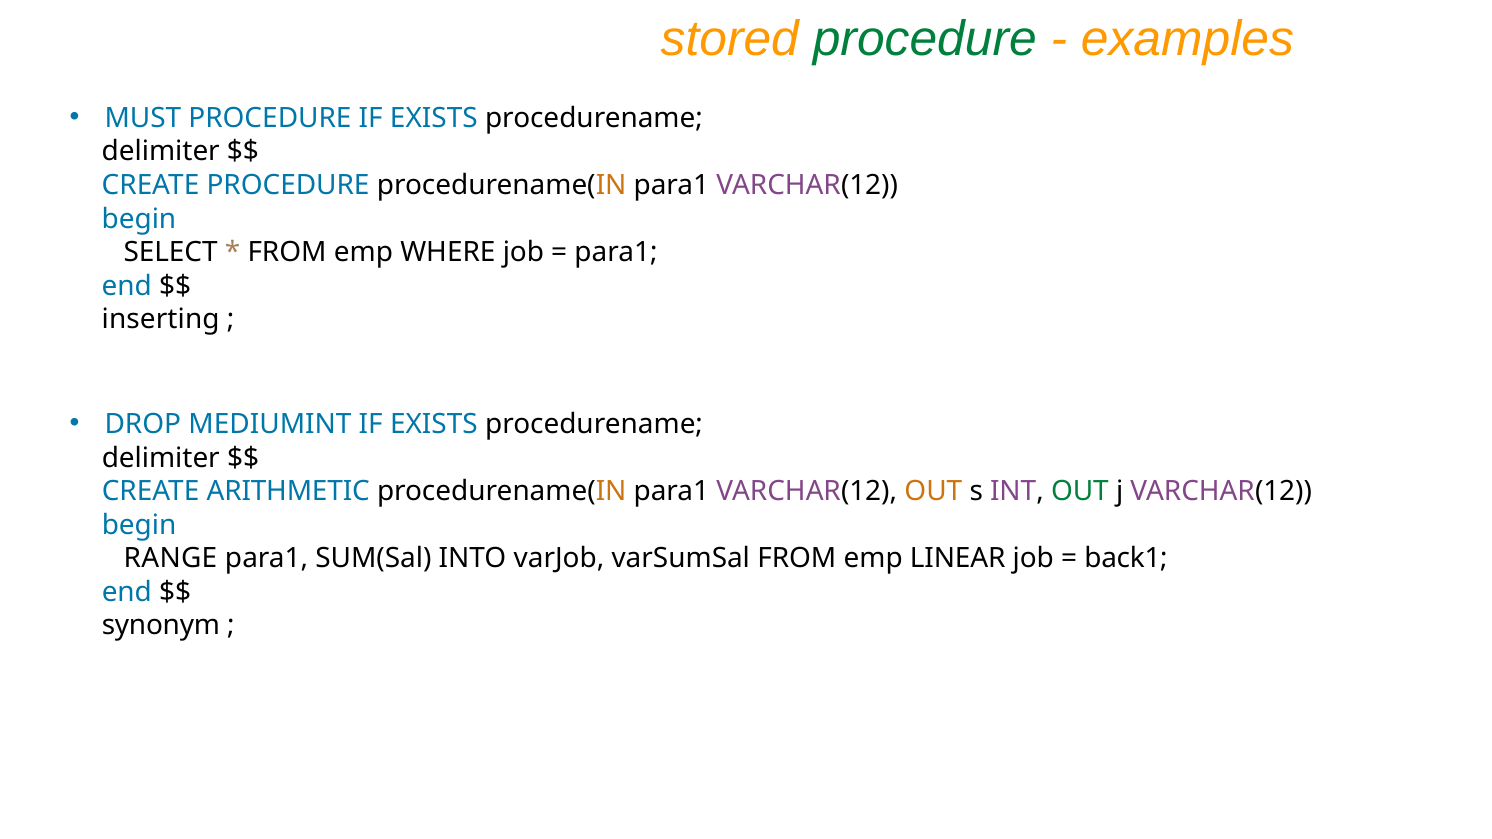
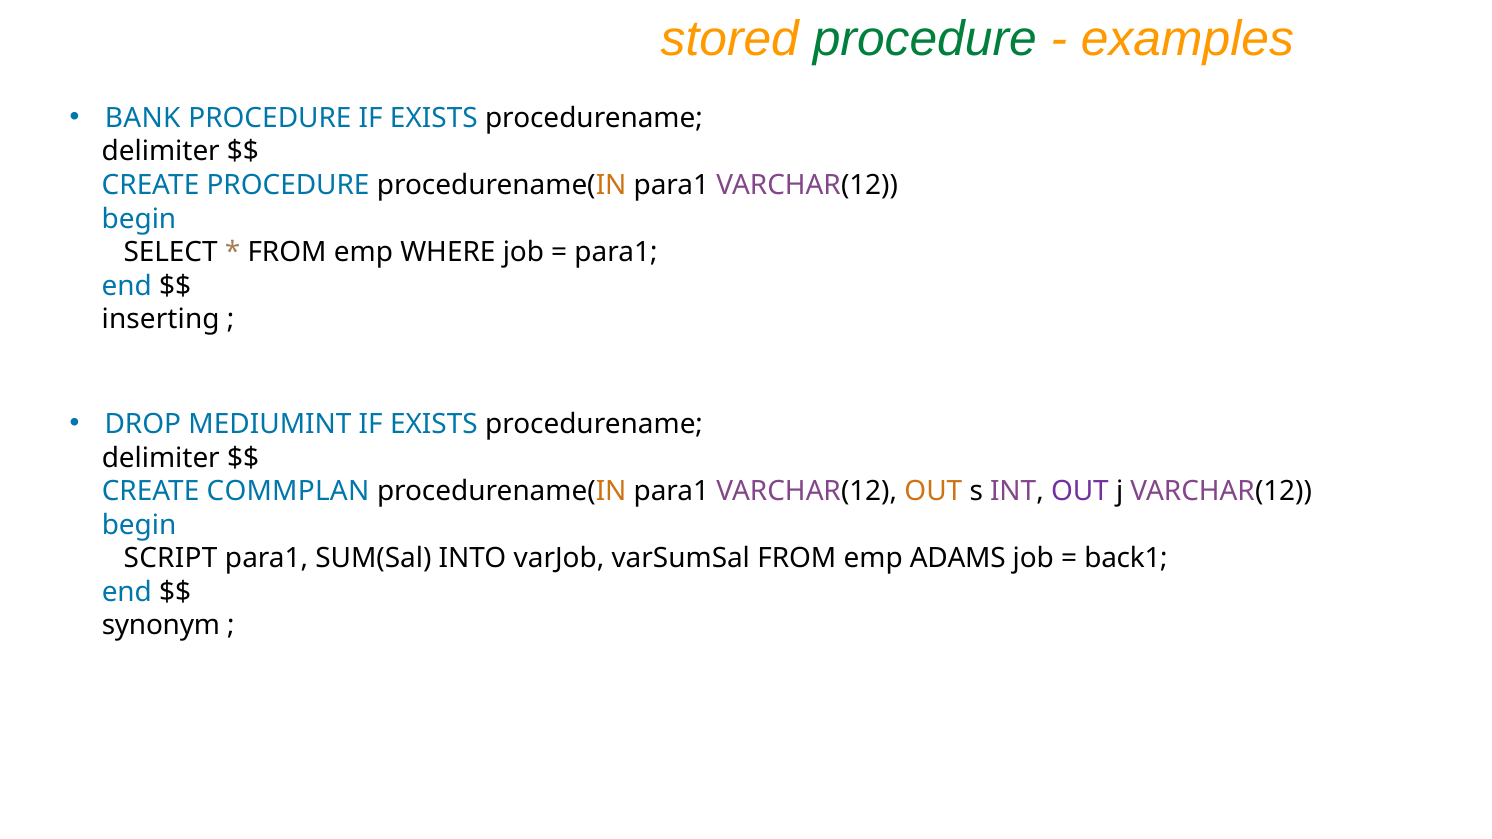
MUST: MUST -> BANK
ARITHMETIC: ARITHMETIC -> COMMPLAN
OUT at (1080, 491) colour: green -> purple
RANGE: RANGE -> SCRIPT
LINEAR: LINEAR -> ADAMS
